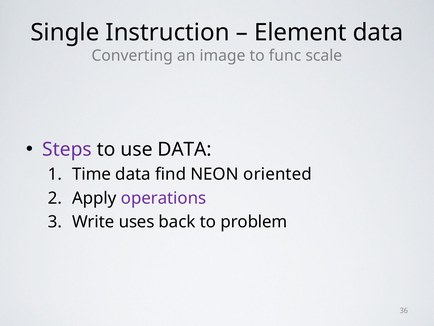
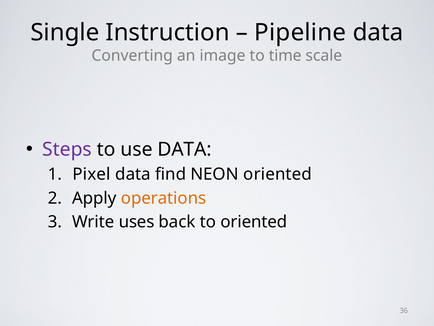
Element: Element -> Pipeline
func: func -> time
Time: Time -> Pixel
operations colour: purple -> orange
to problem: problem -> oriented
